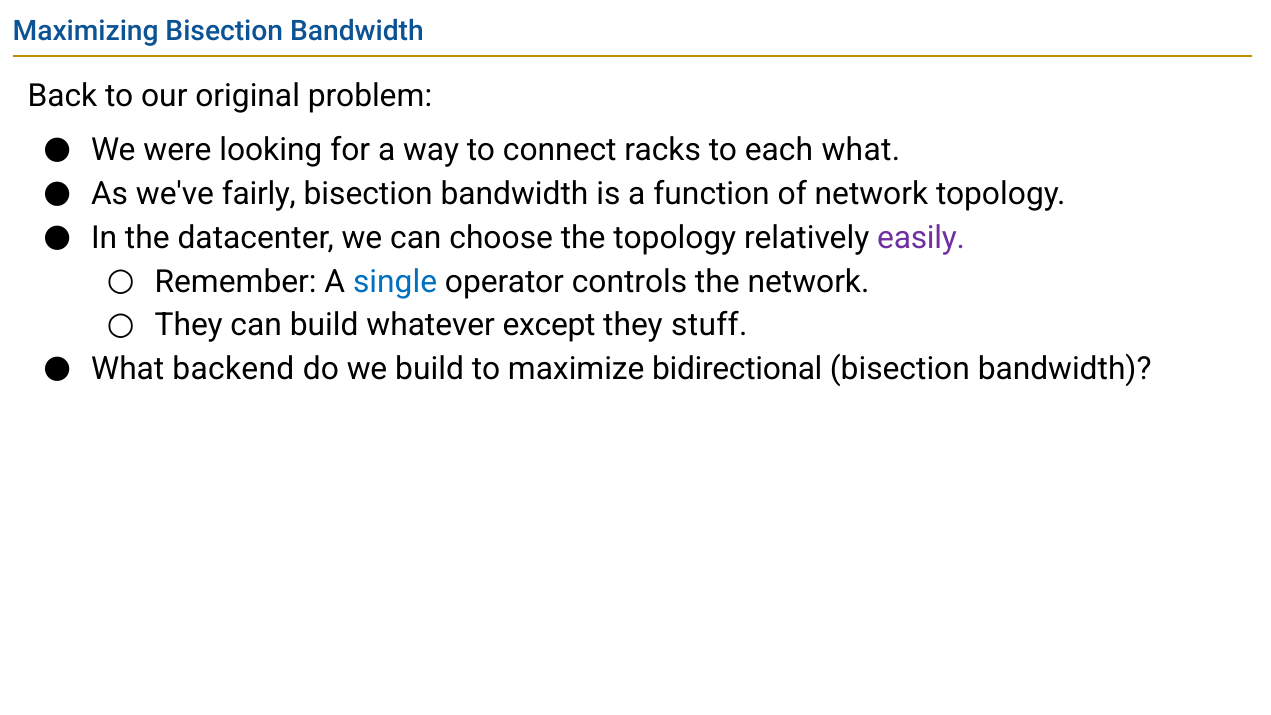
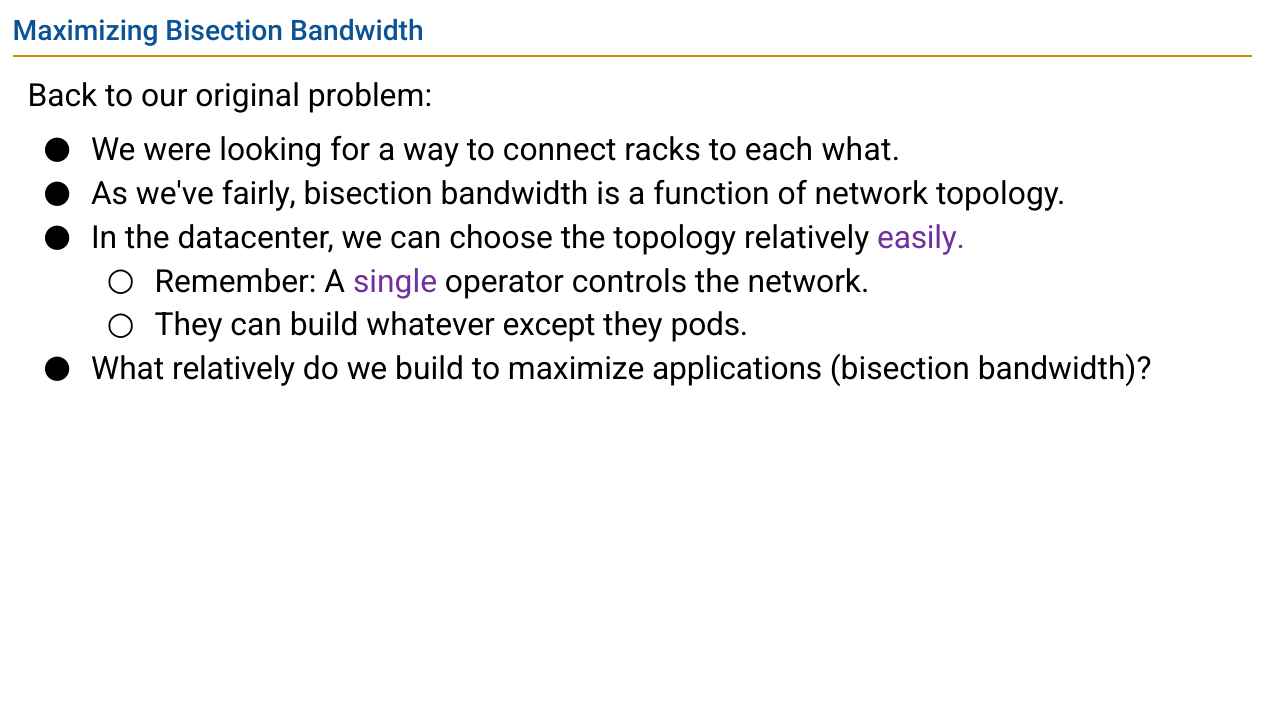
single colour: blue -> purple
stuff: stuff -> pods
What backend: backend -> relatively
bidirectional: bidirectional -> applications
